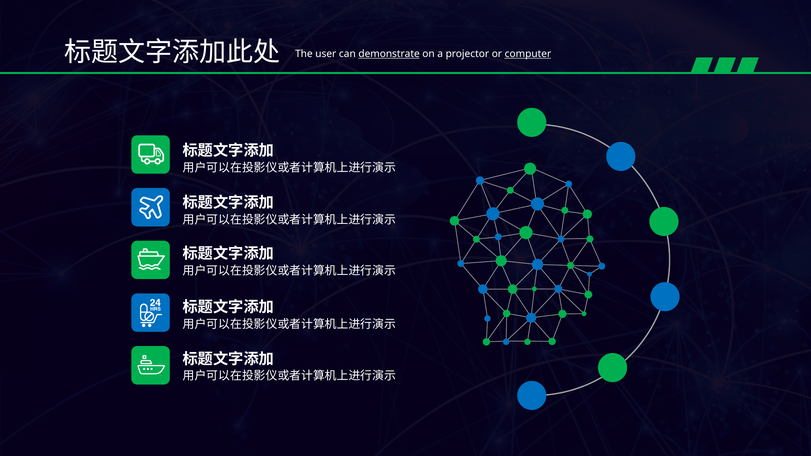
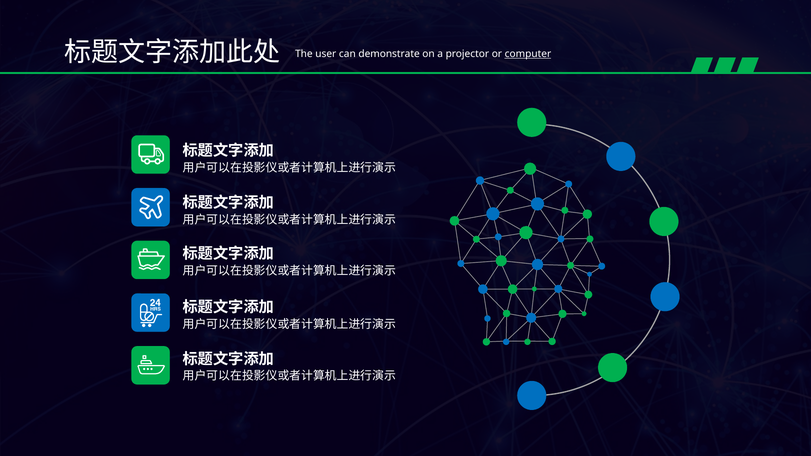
demonstrate underline: present -> none
